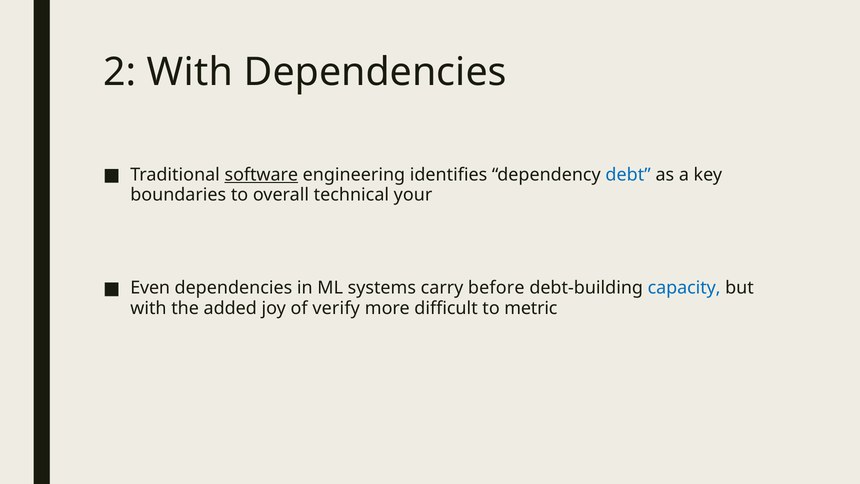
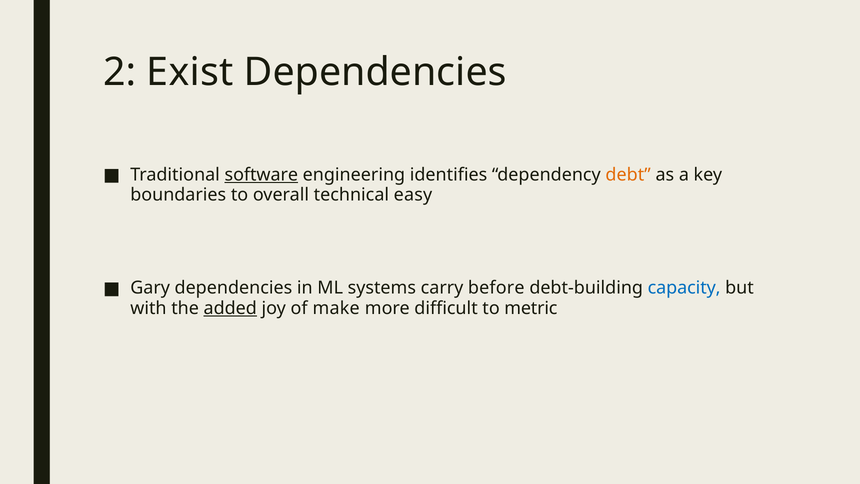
2 With: With -> Exist
debt colour: blue -> orange
your: your -> easy
Even: Even -> Gary
added underline: none -> present
verify: verify -> make
